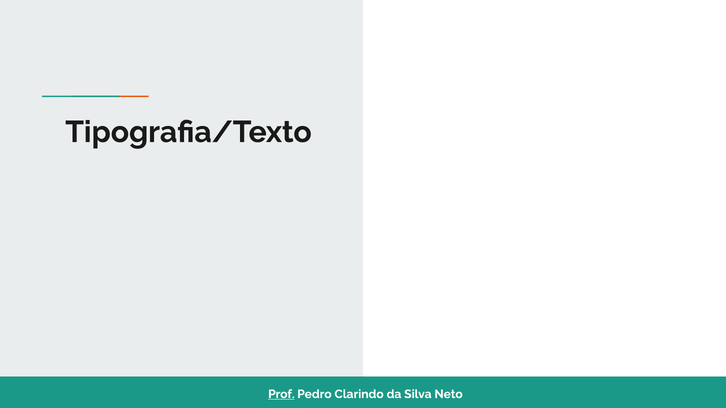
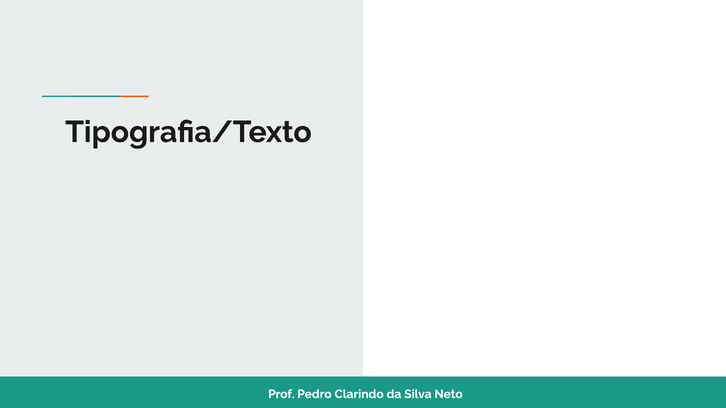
Prof underline: present -> none
